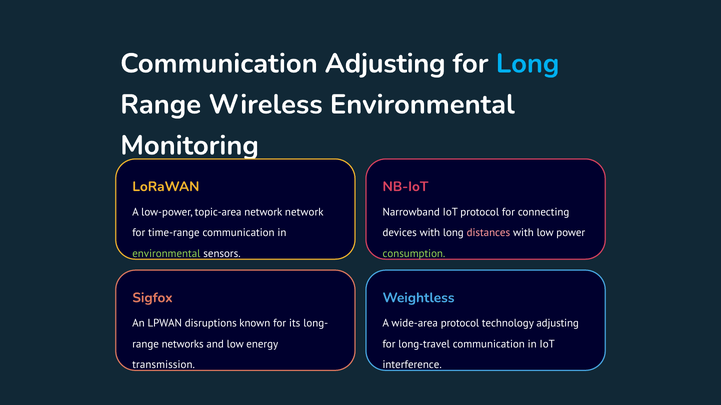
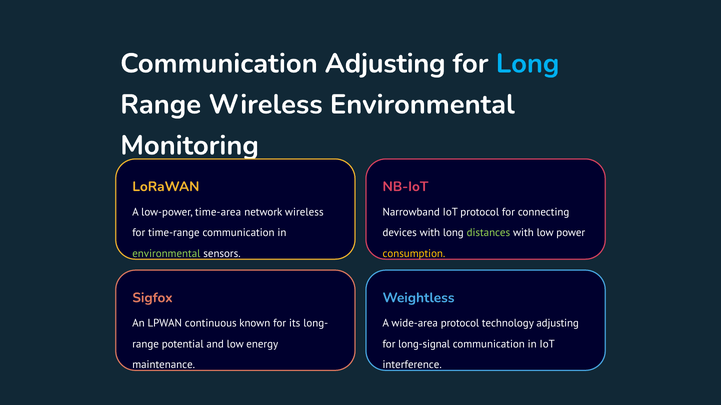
topic-area: topic-area -> time-area
network network: network -> wireless
distances colour: pink -> light green
consumption colour: light green -> yellow
disruptions: disruptions -> continuous
networks: networks -> potential
long-travel: long-travel -> long-signal
transmission: transmission -> maintenance
